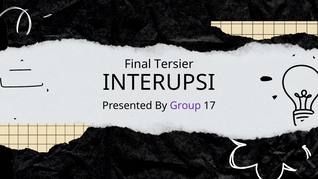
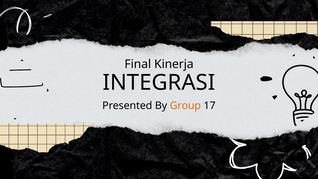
Tersier: Tersier -> Kinerja
INTERUPSI: INTERUPSI -> INTEGRASI
Group colour: purple -> orange
